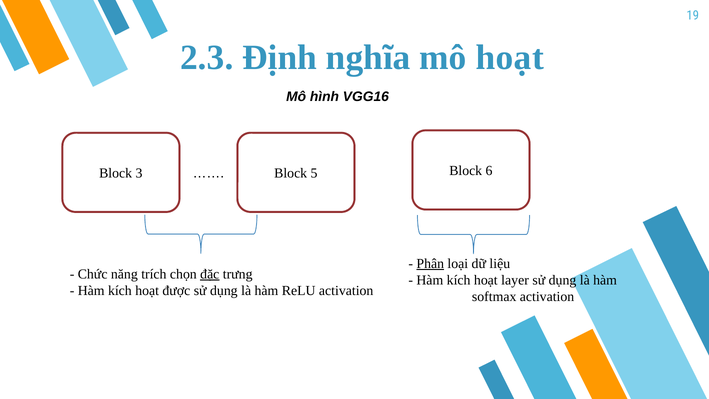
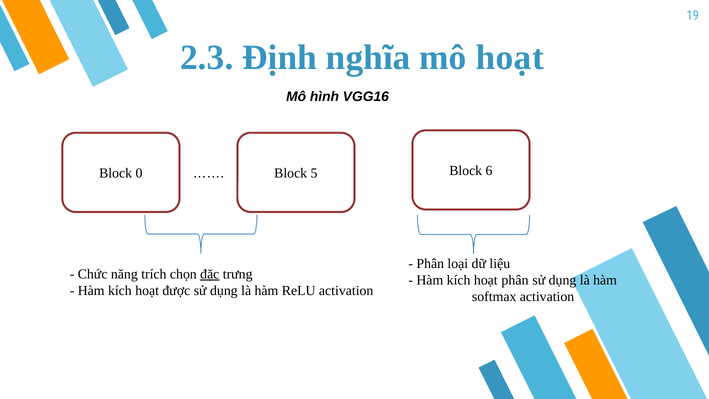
3: 3 -> 0
Phân at (430, 264) underline: present -> none
hoạt layer: layer -> phân
